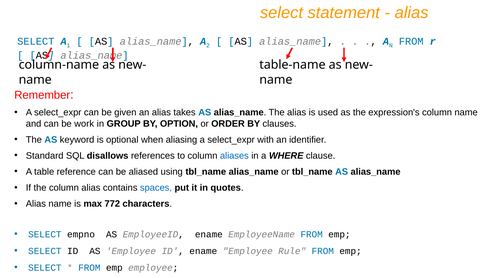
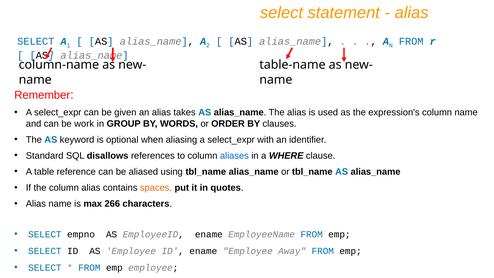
OPTION: OPTION -> WORDS
spaces colour: blue -> orange
772: 772 -> 266
Rule: Rule -> Away
